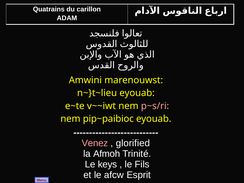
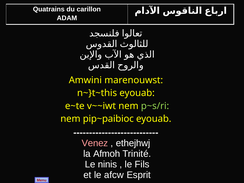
n~}t~lieu: n~}t~lieu -> n~}t~this
p~s/ri colour: pink -> light green
glorified: glorified -> ethejhwj
keys: keys -> ninis
